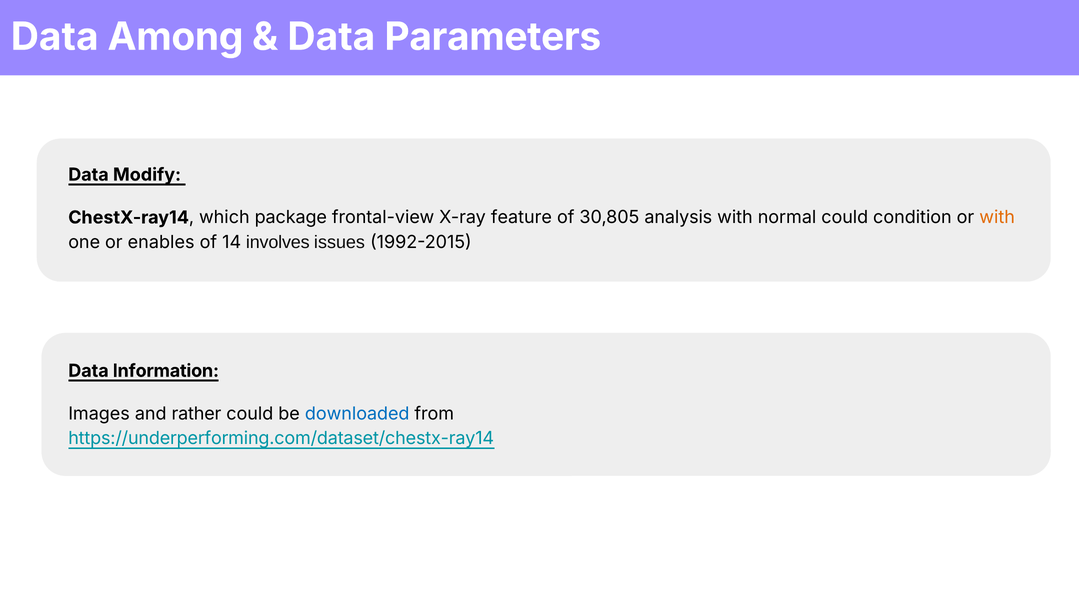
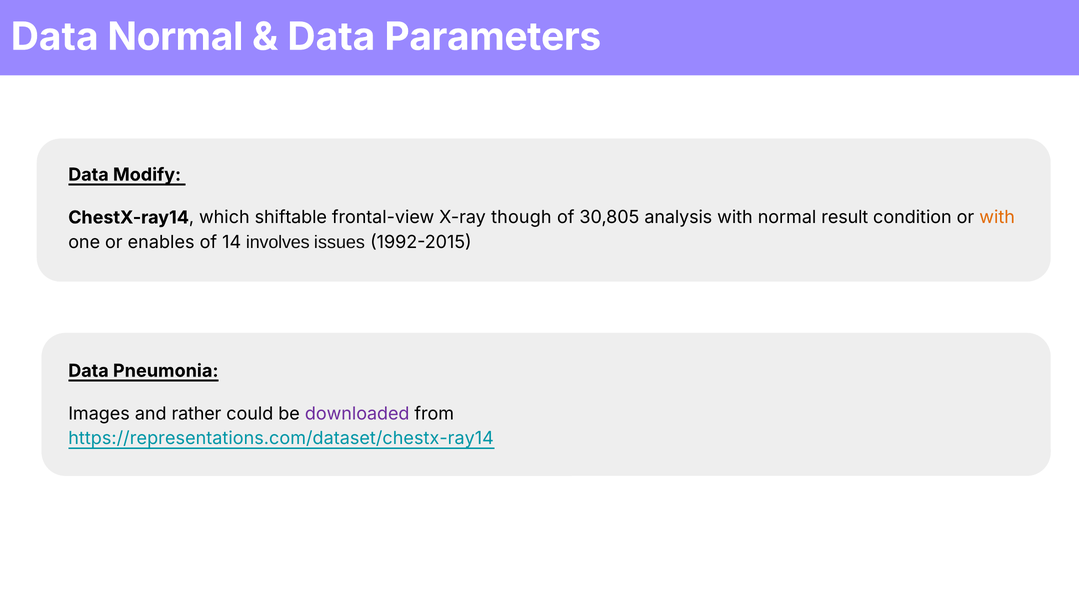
Data Among: Among -> Normal
package: package -> shiftable
feature: feature -> though
normal could: could -> result
Information: Information -> Pneumonia
downloaded colour: blue -> purple
https://underperforming.com/dataset/chestx-ray14: https://underperforming.com/dataset/chestx-ray14 -> https://representations.com/dataset/chestx-ray14
